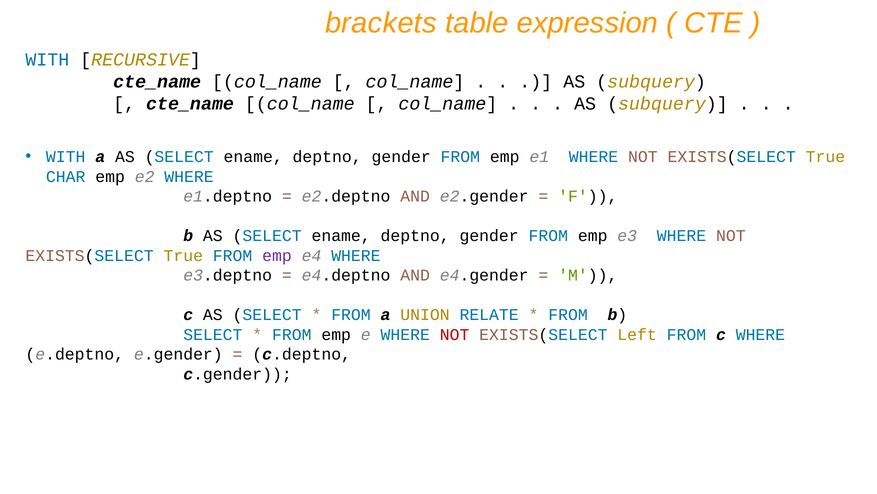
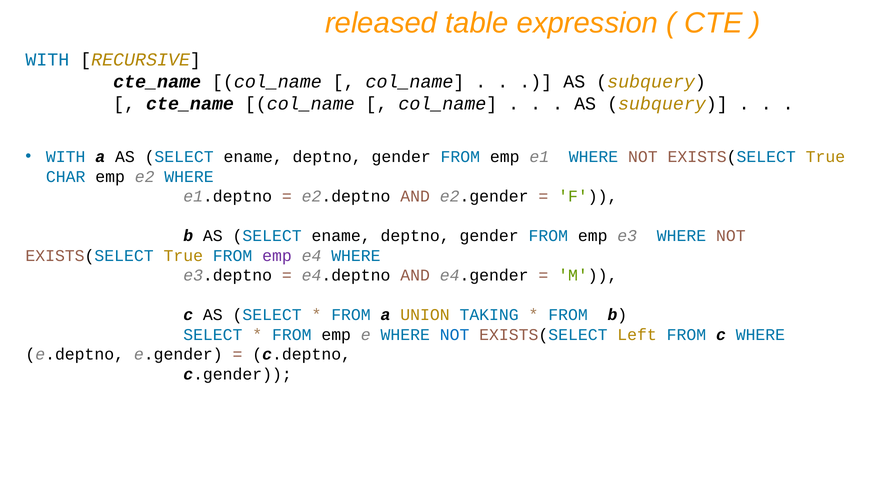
brackets: brackets -> released
RELATE: RELATE -> TAKING
NOT at (455, 334) colour: red -> blue
